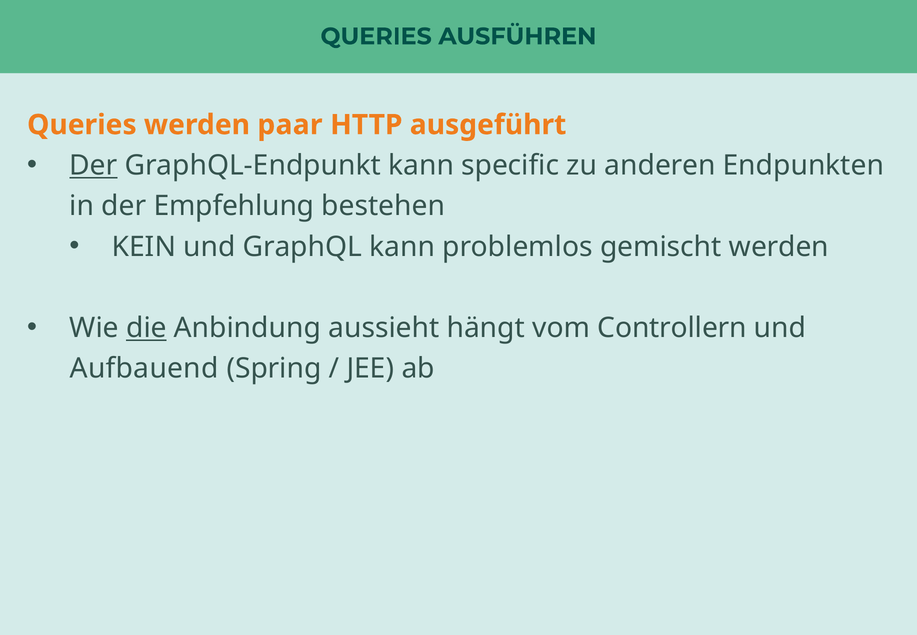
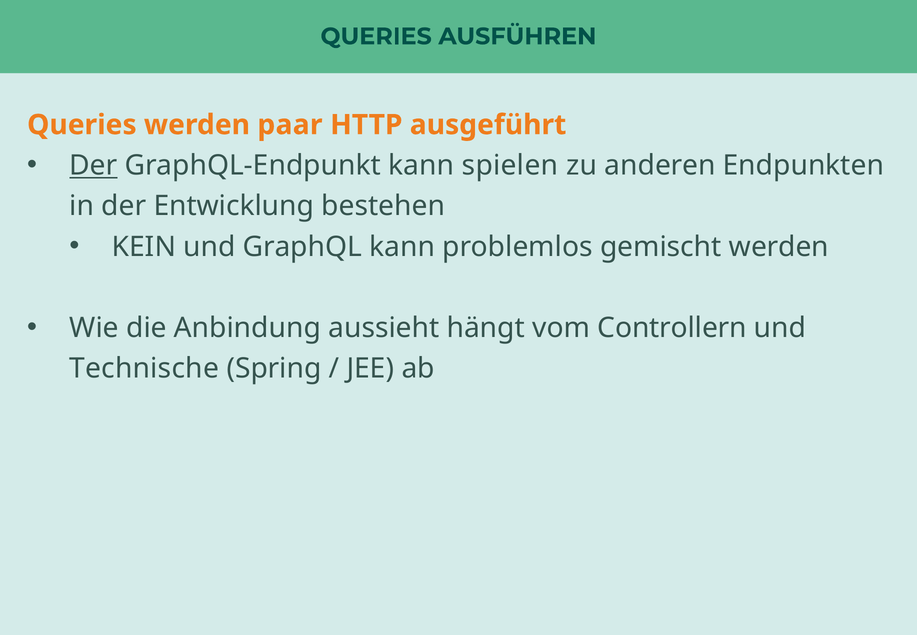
specific: specific -> spielen
Empfehlung: Empfehlung -> Entwicklung
die underline: present -> none
Aufbauend: Aufbauend -> Technische
